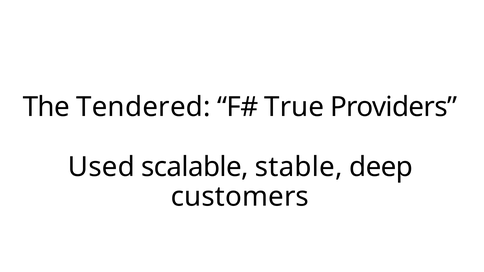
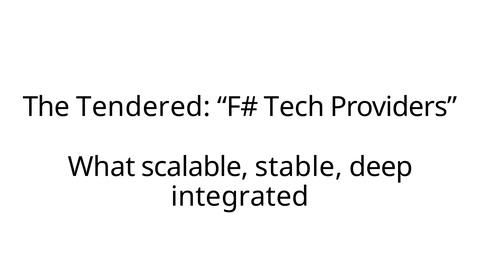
True: True -> Tech
Used: Used -> What
customers: customers -> integrated
